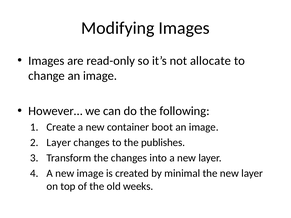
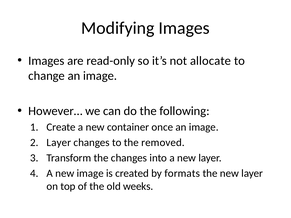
boot: boot -> once
publishes: publishes -> removed
minimal: minimal -> formats
